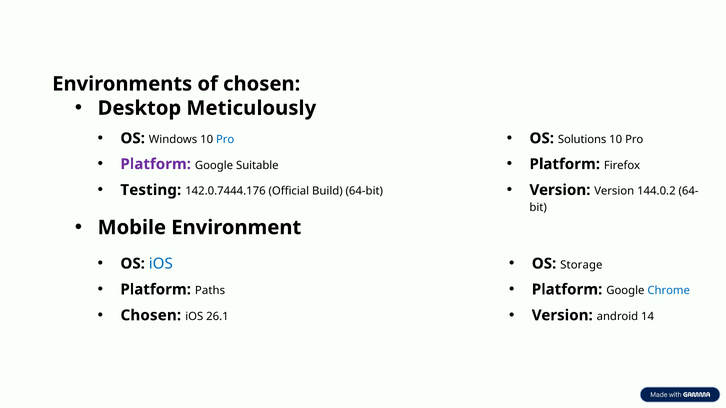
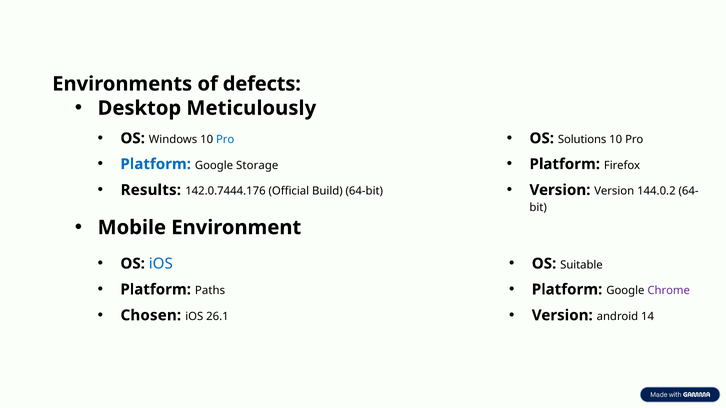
of chosen: chosen -> defects
Platform at (156, 164) colour: purple -> blue
Suitable: Suitable -> Storage
Testing: Testing -> Results
Storage: Storage -> Suitable
Chrome colour: blue -> purple
